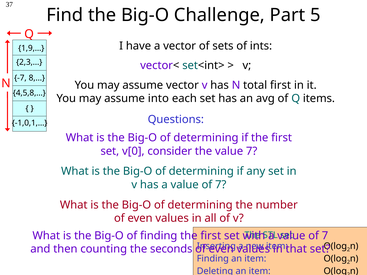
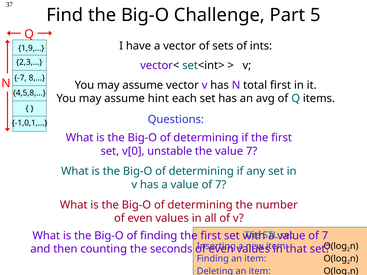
into: into -> hint
consider: consider -> unstable
